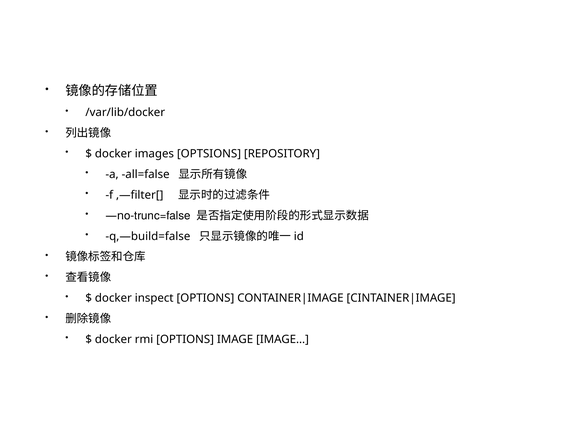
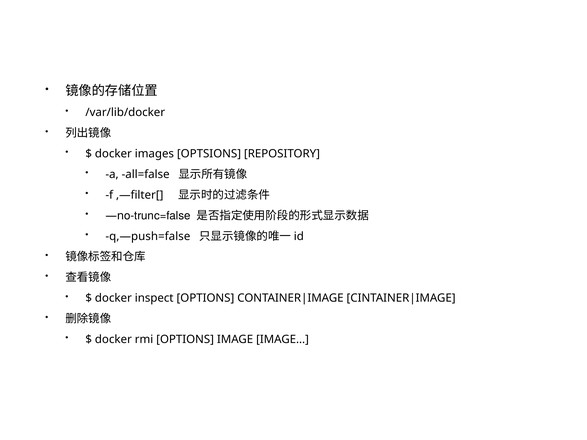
q,—build=false: q,—build=false -> q,—push=false
